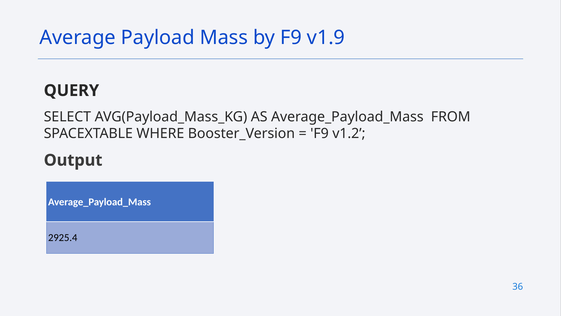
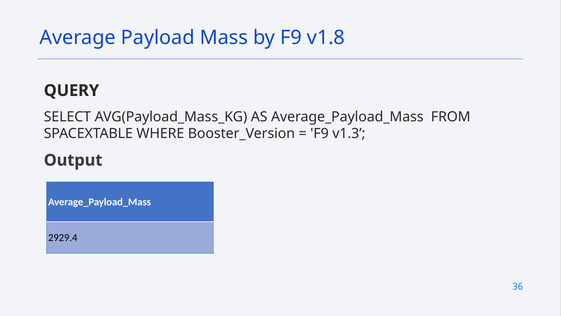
v1.9: v1.9 -> v1.8
v1.2: v1.2 -> v1.3
2925.4: 2925.4 -> 2929.4
